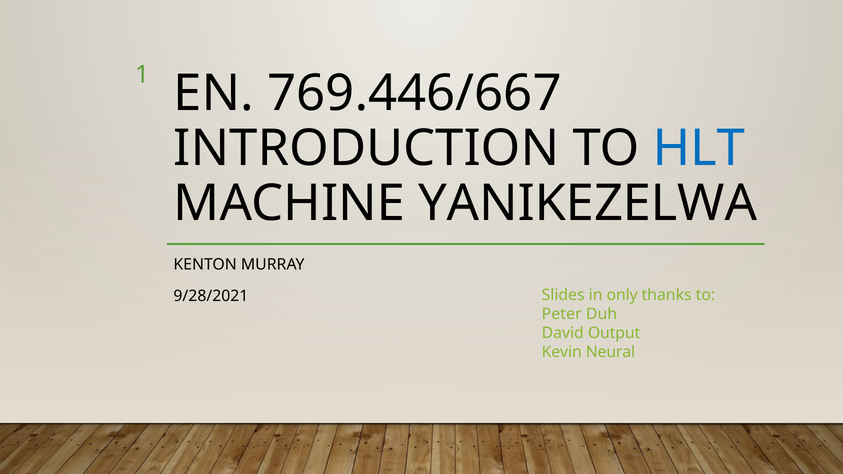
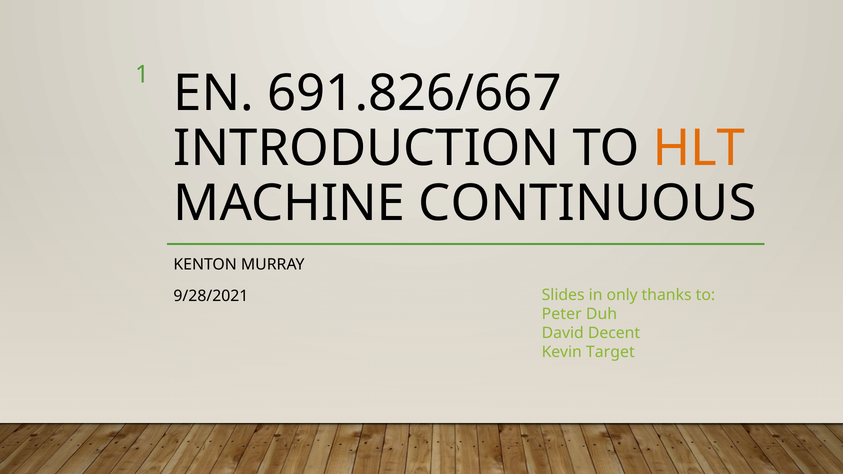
769.446/667: 769.446/667 -> 691.826/667
HLT colour: blue -> orange
YANIKEZELWA: YANIKEZELWA -> CONTINUOUS
Output: Output -> Decent
Neural: Neural -> Target
